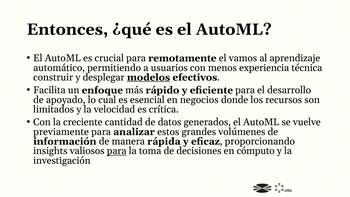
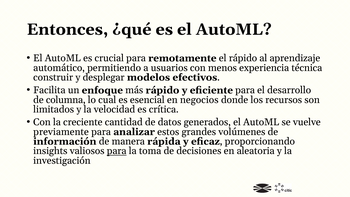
el vamos: vamos -> rápido
modelos underline: present -> none
apoyado: apoyado -> columna
cómputo: cómputo -> aleatoria
